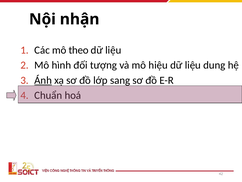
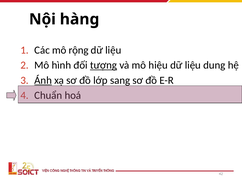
nhận: nhận -> hàng
theo: theo -> rộng
tượng underline: none -> present
